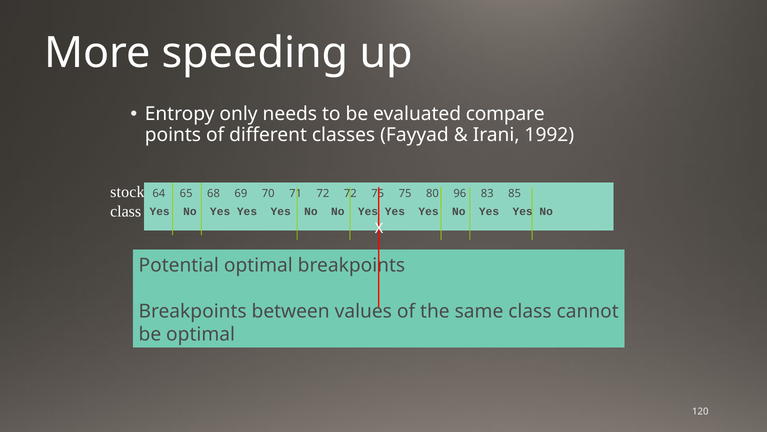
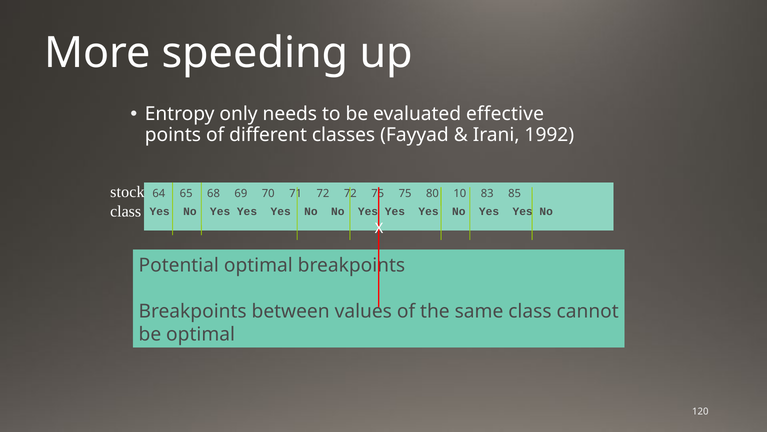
compare: compare -> effective
96: 96 -> 10
